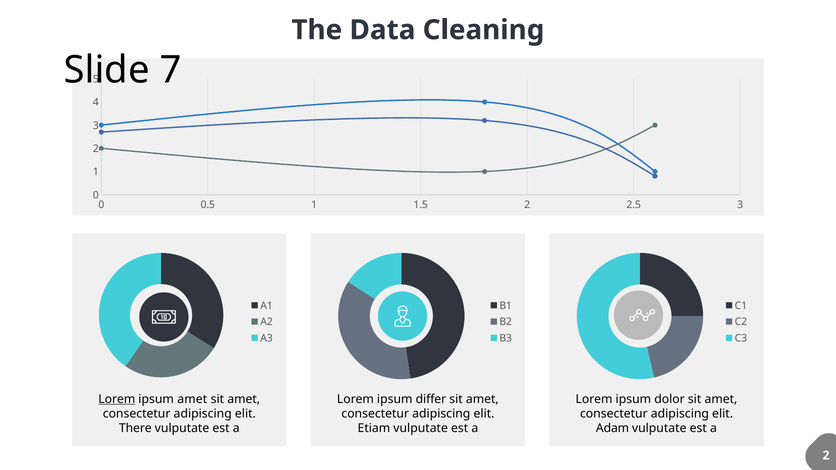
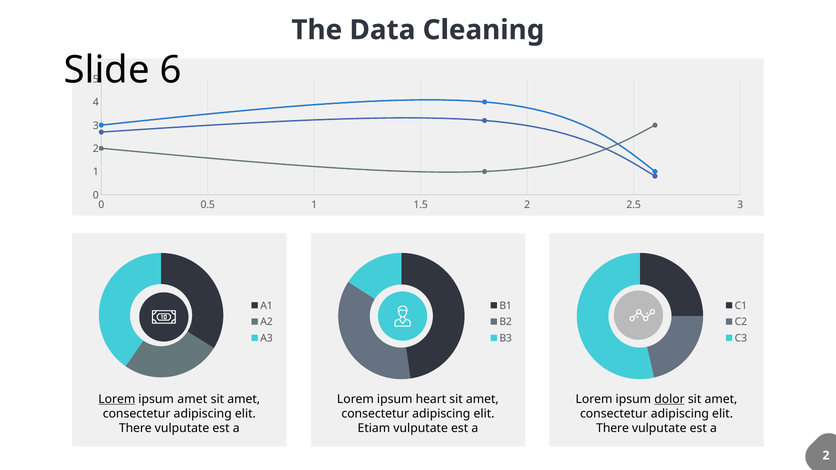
7: 7 -> 6
differ: differ -> heart
dolor underline: none -> present
Adam at (613, 429): Adam -> There
